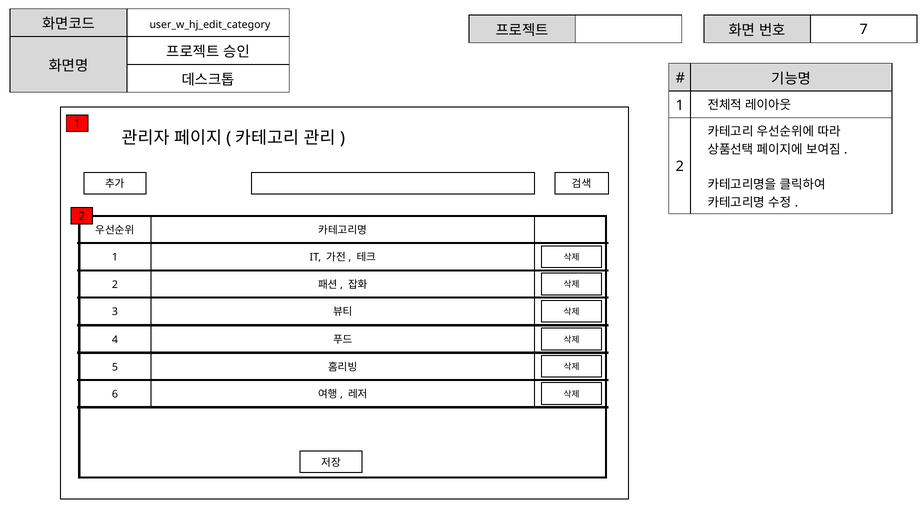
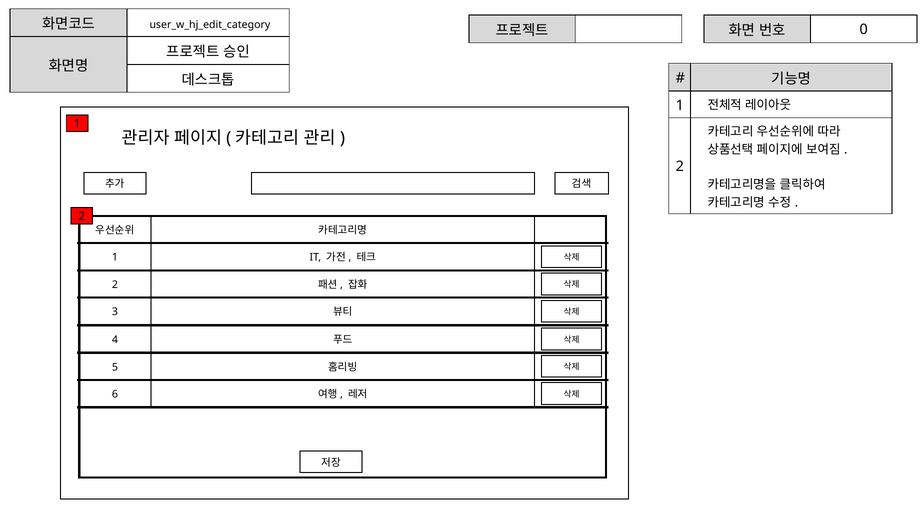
7: 7 -> 0
